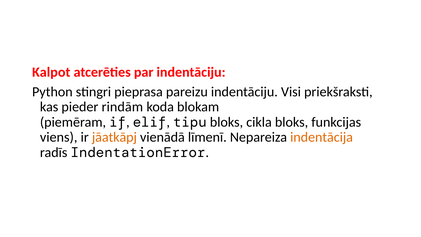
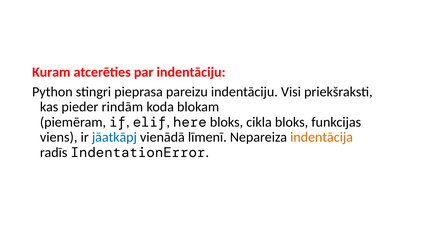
Kalpot: Kalpot -> Kuram
tipu: tipu -> here
jāatkāpj colour: orange -> blue
